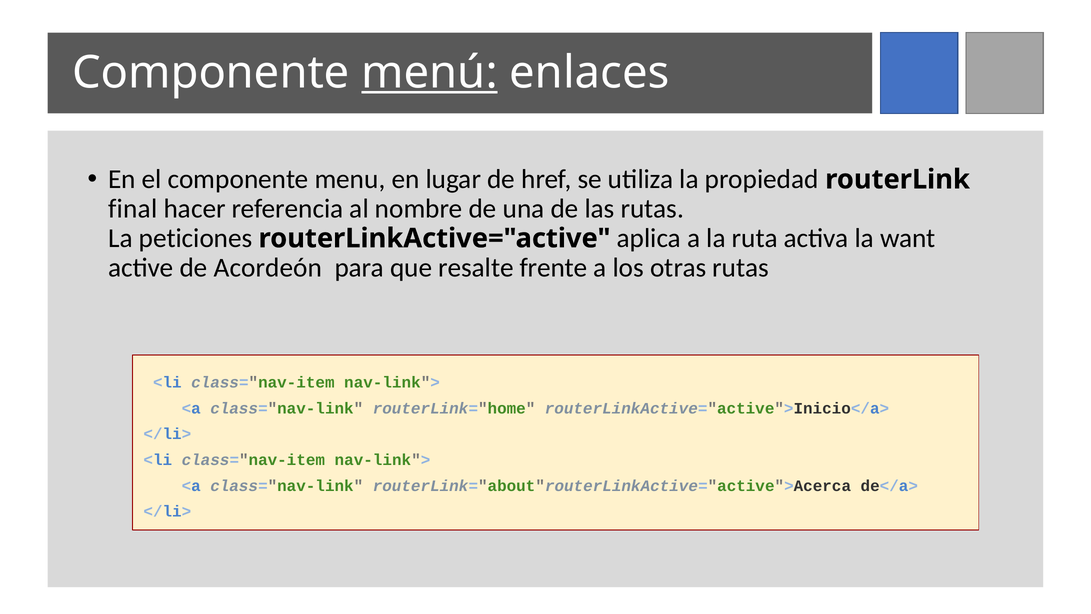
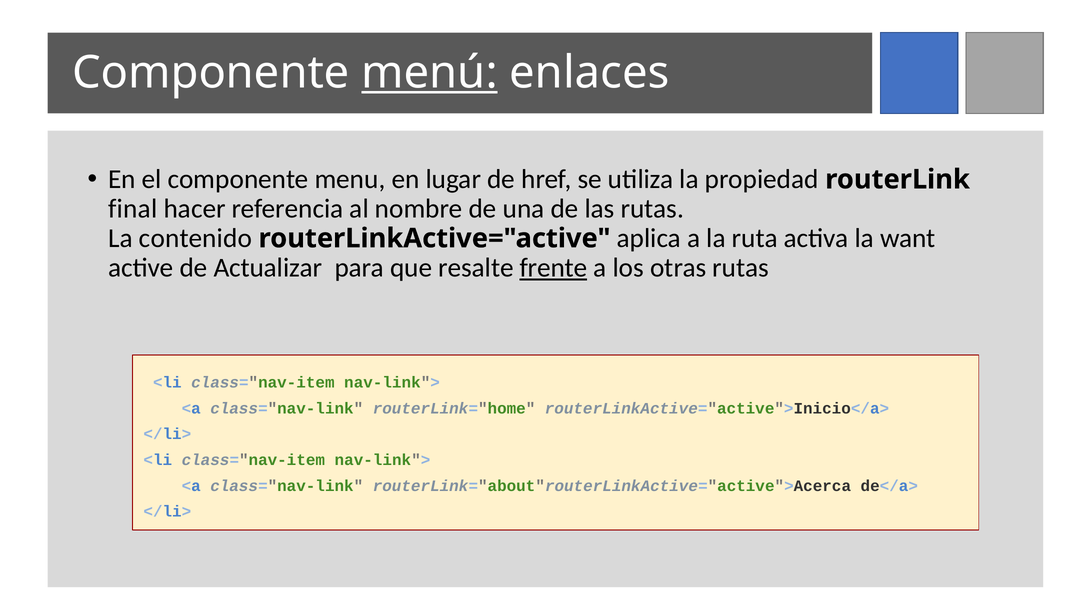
peticiones: peticiones -> contenido
Acordeón: Acordeón -> Actualizar
frente underline: none -> present
